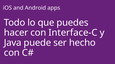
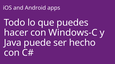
Interface-C: Interface-C -> Windows-C
